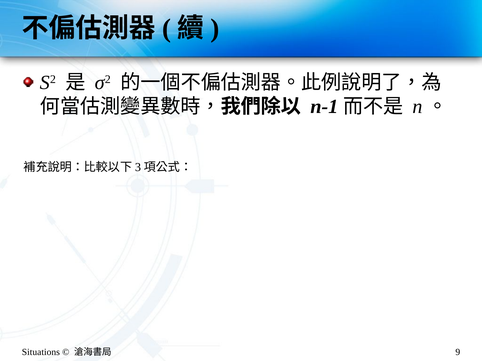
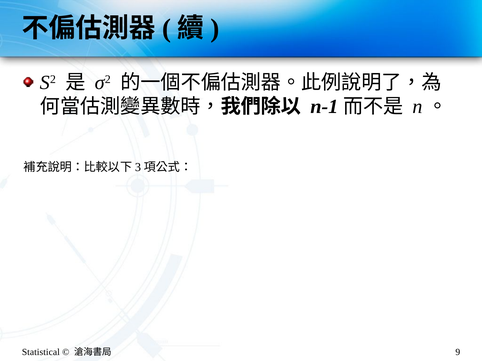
Situations: Situations -> Statistical
